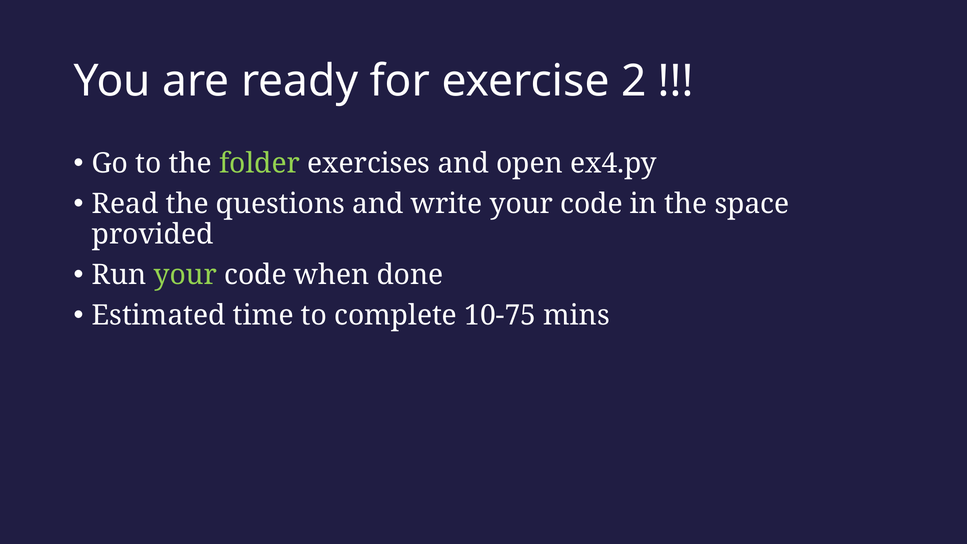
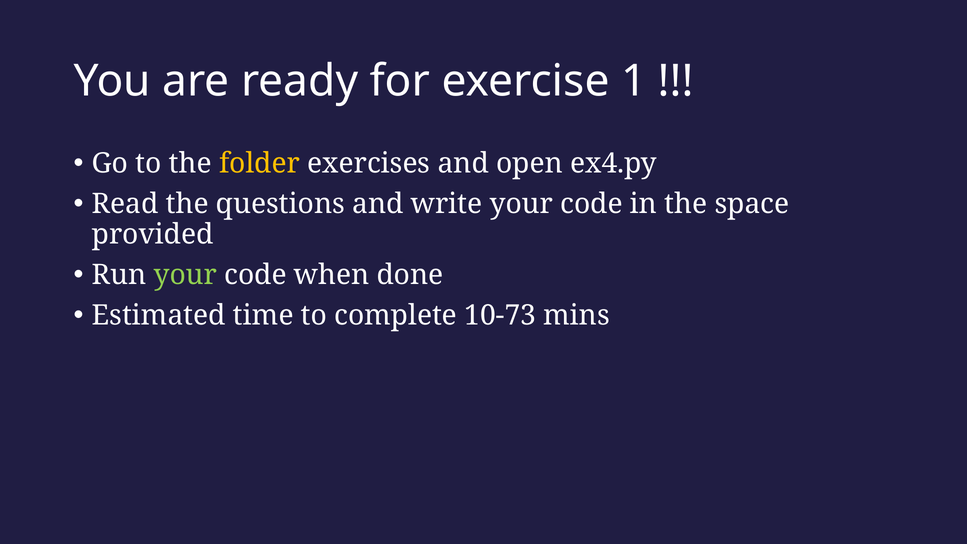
2: 2 -> 1
folder colour: light green -> yellow
10-75: 10-75 -> 10-73
